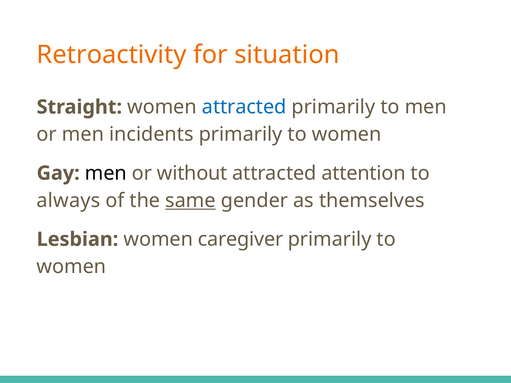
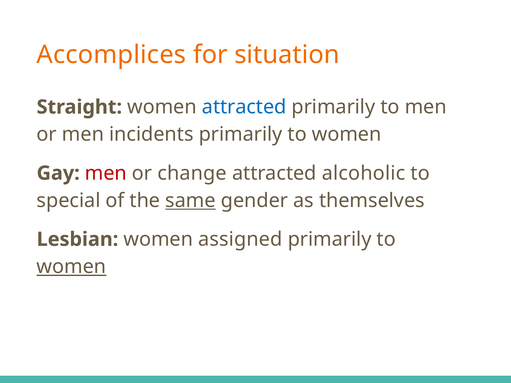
Retroactivity: Retroactivity -> Accomplices
men at (106, 173) colour: black -> red
without: without -> change
attention: attention -> alcoholic
always: always -> special
caregiver: caregiver -> assigned
women at (71, 267) underline: none -> present
